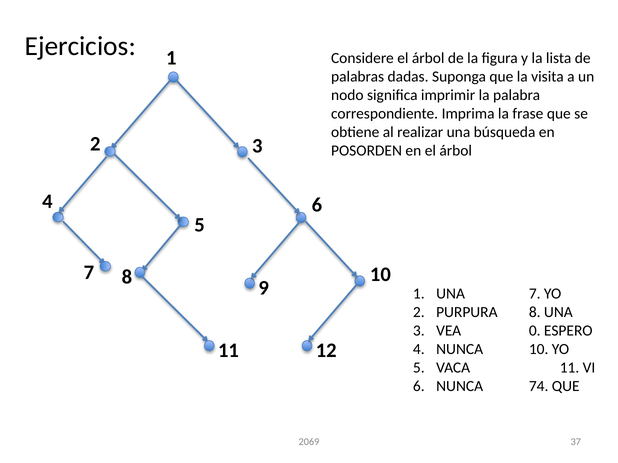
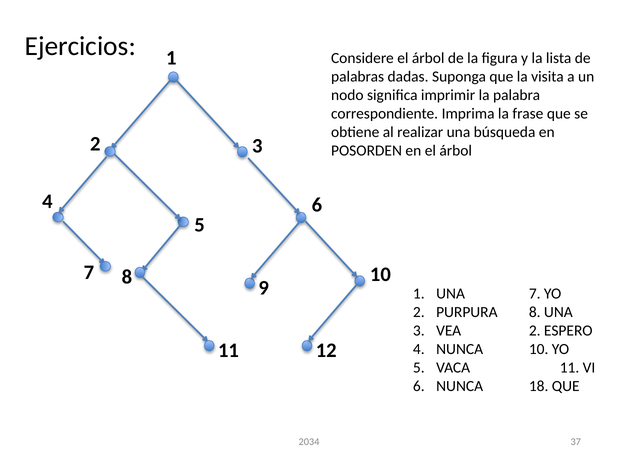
VEA 0: 0 -> 2
74: 74 -> 18
2069: 2069 -> 2034
